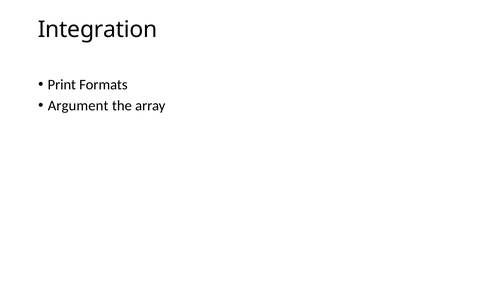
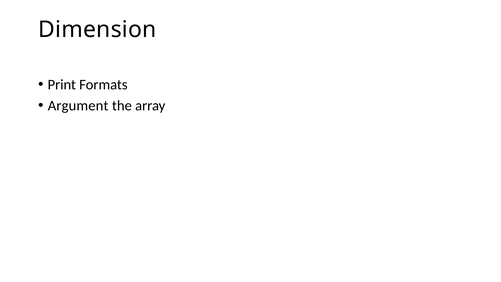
Integration: Integration -> Dimension
